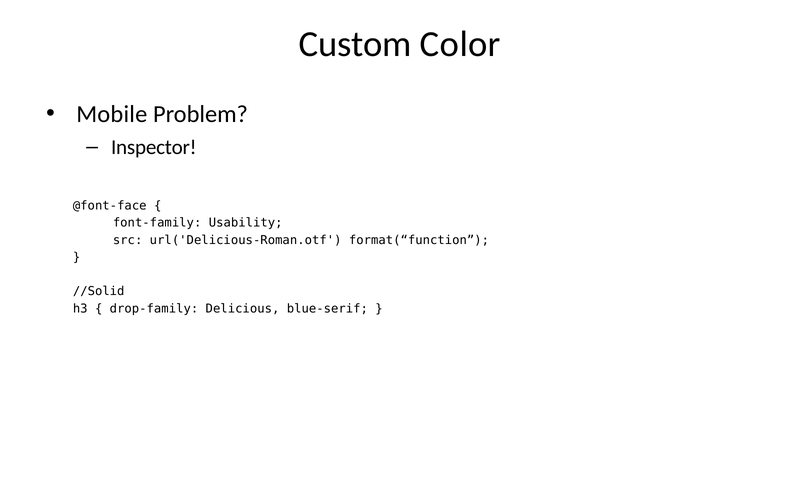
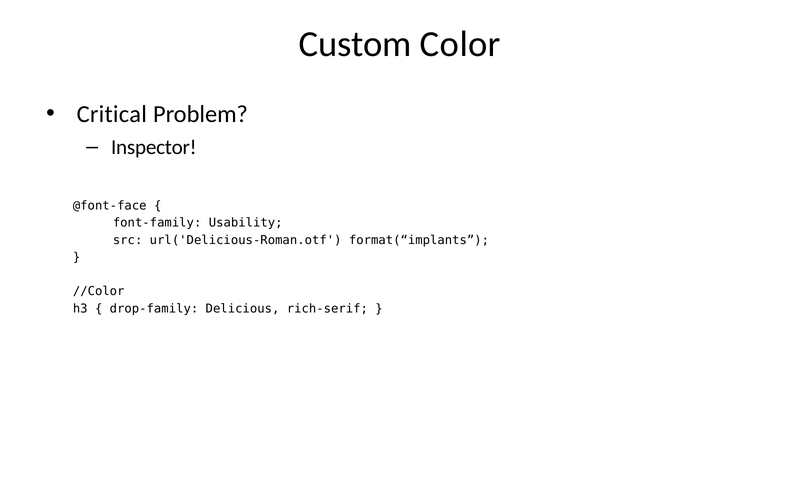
Mobile: Mobile -> Critical
format(“function: format(“function -> format(“implants
//Solid: //Solid -> //Color
blue-serif: blue-serif -> rich-serif
